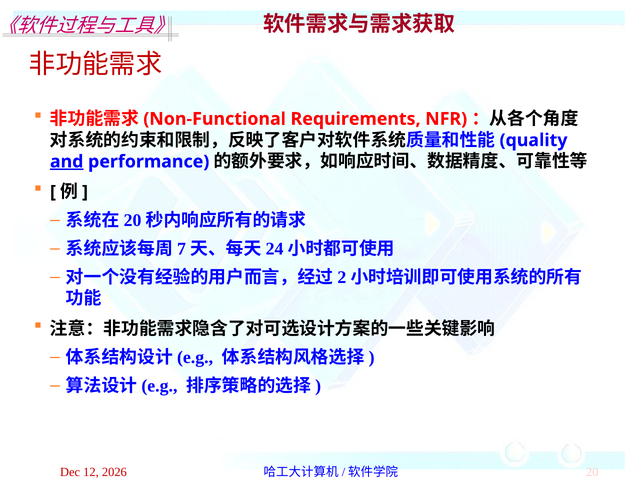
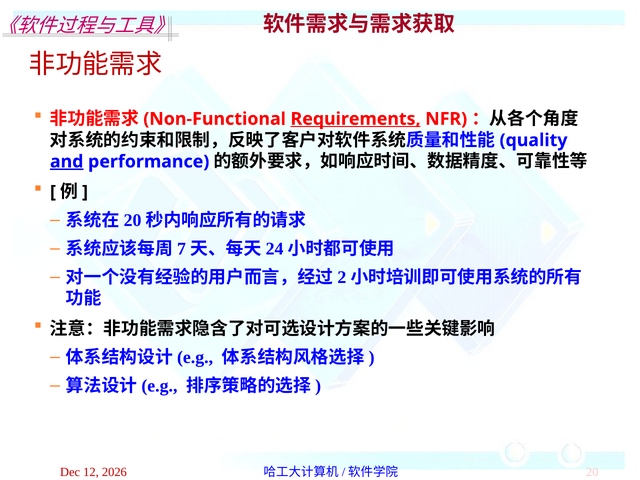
Requirements underline: none -> present
